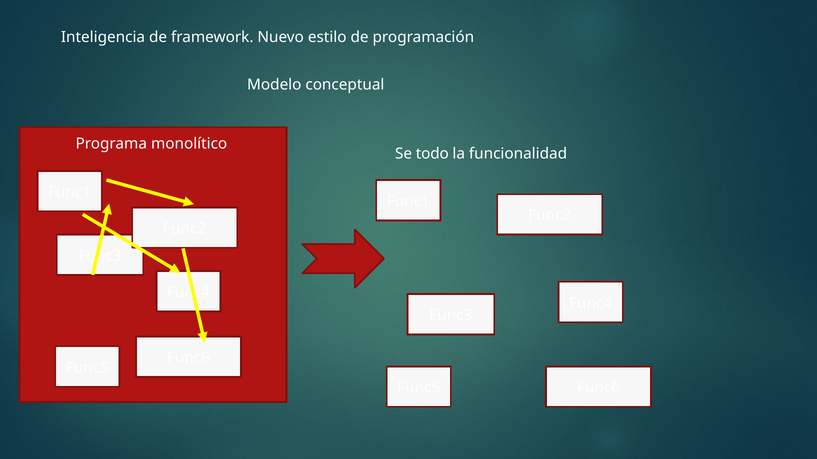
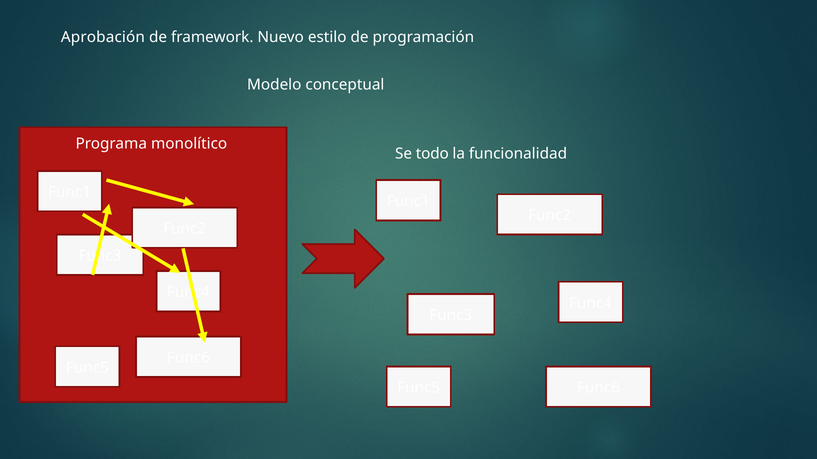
Inteligencia: Inteligencia -> Aprobación
